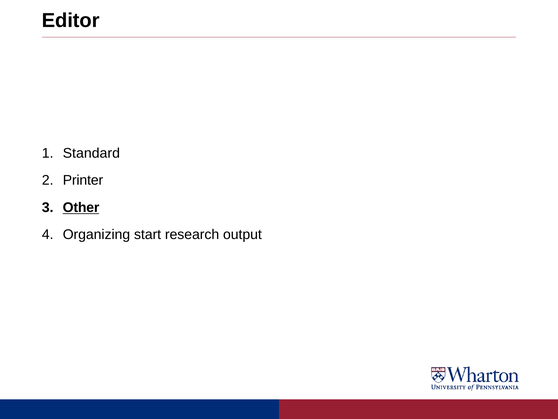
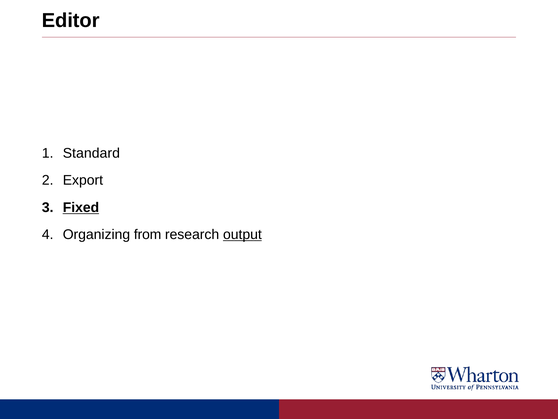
Printer: Printer -> Export
Other: Other -> Fixed
start: start -> from
output underline: none -> present
